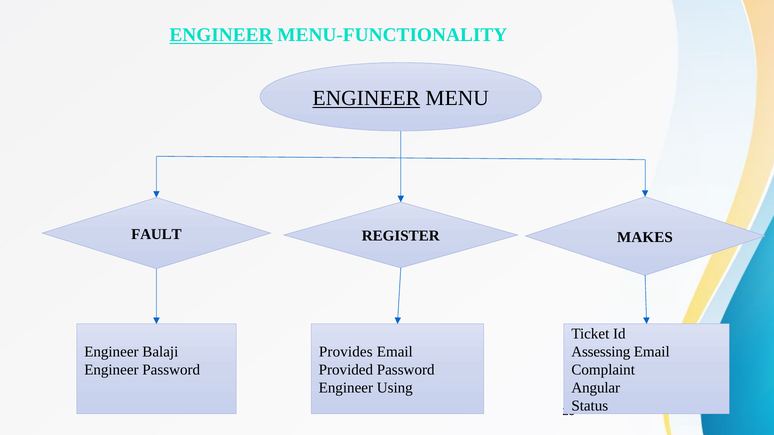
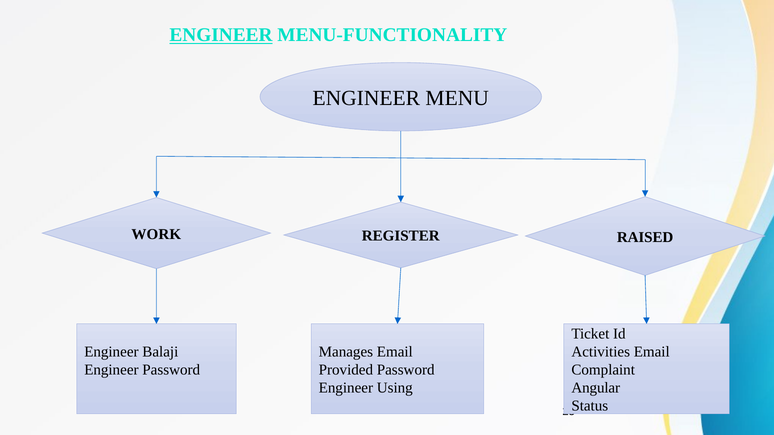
ENGINEER at (366, 98) underline: present -> none
FAULT: FAULT -> WORK
MAKES: MAKES -> RAISED
Provides: Provides -> Manages
Assessing: Assessing -> Activities
